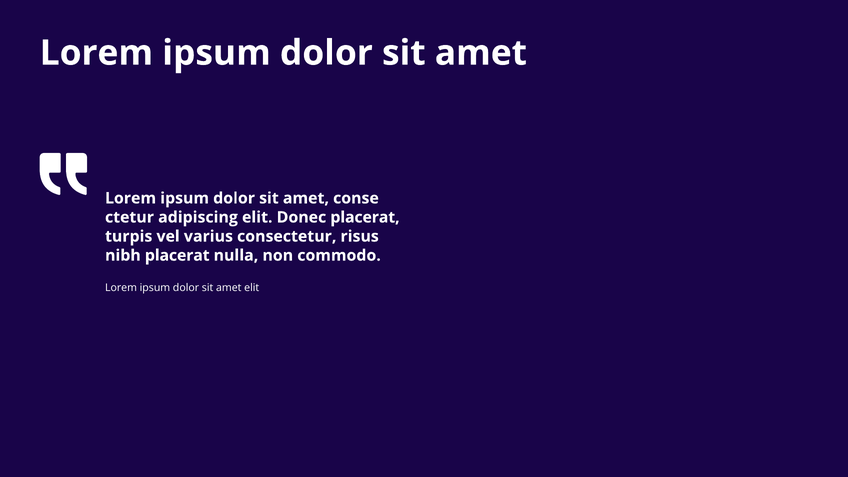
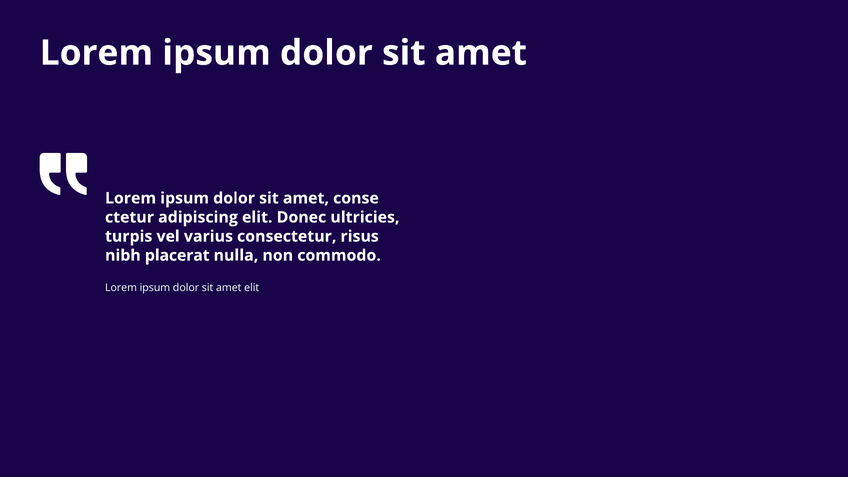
Donec placerat: placerat -> ultricies
